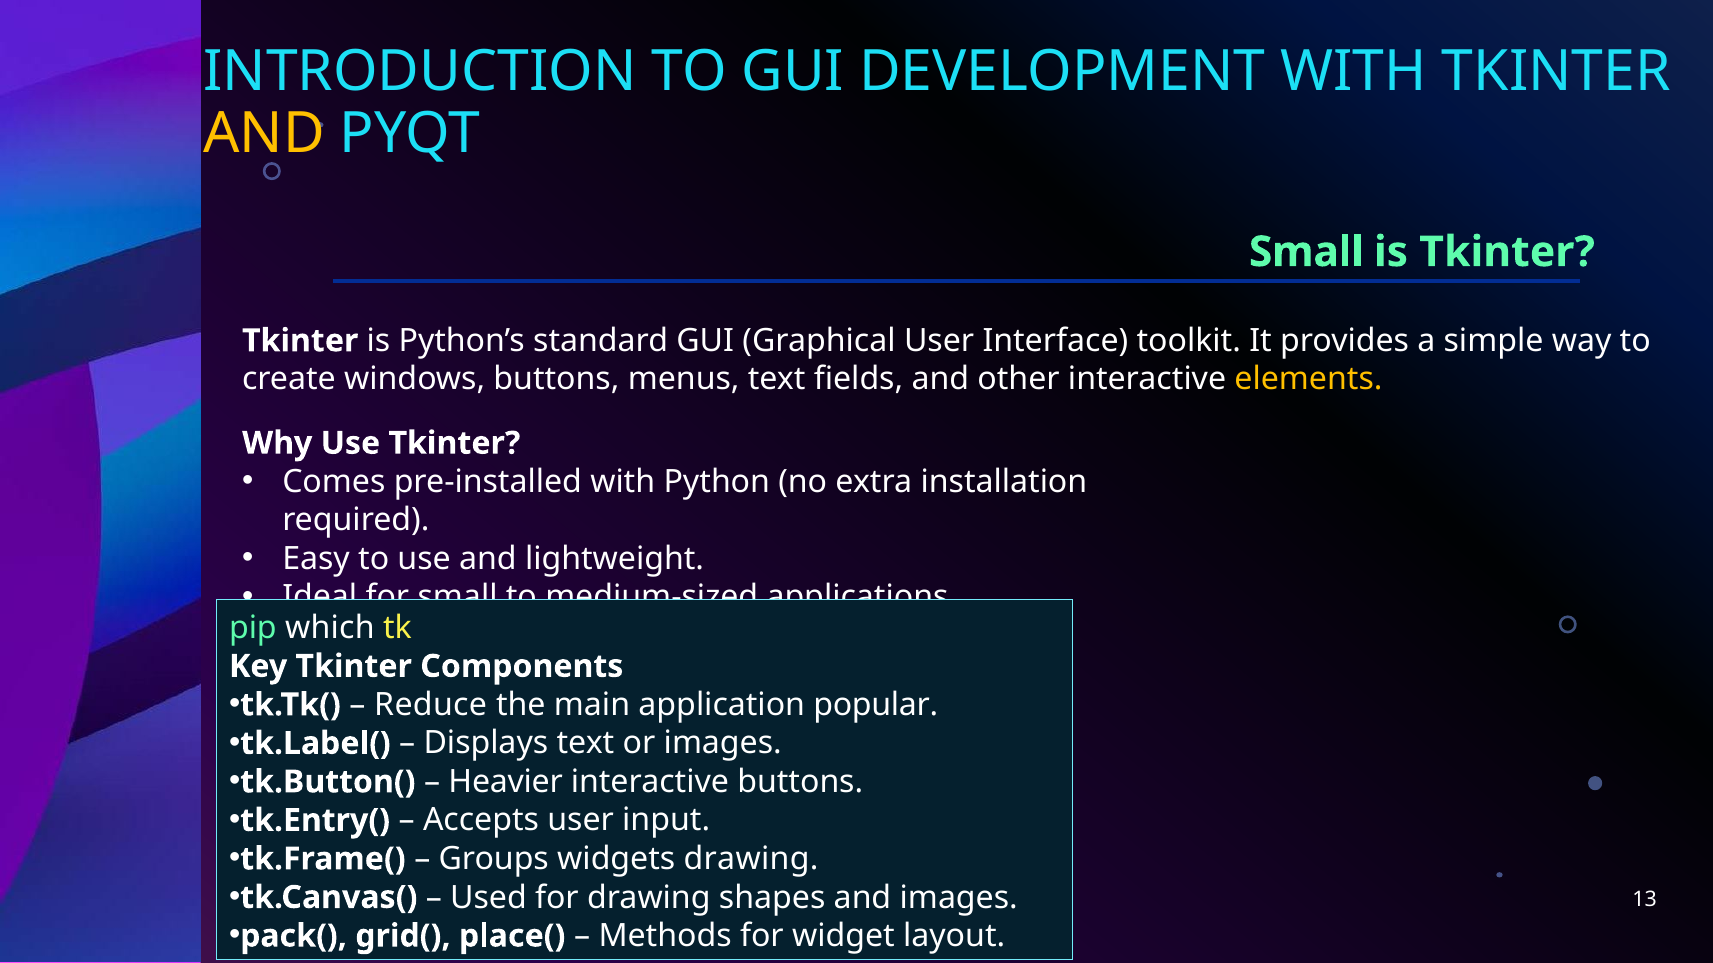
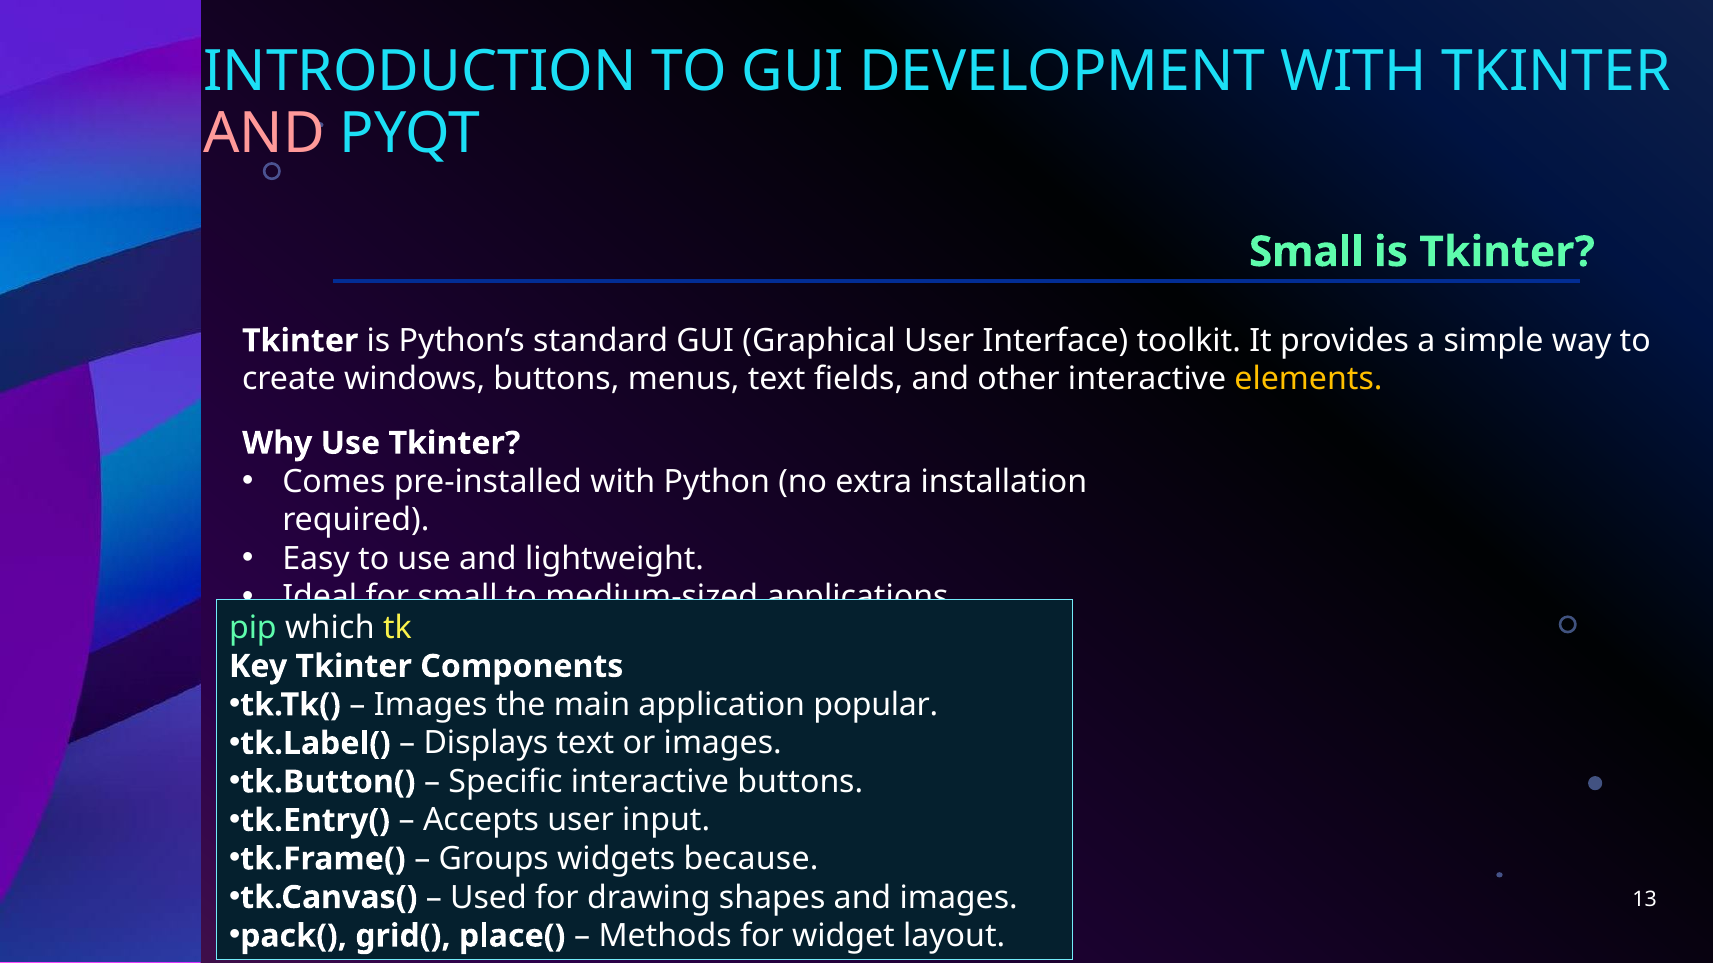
AND at (264, 134) colour: yellow -> pink
Reduce at (431, 705): Reduce -> Images
Heavier: Heavier -> Specific
widgets drawing: drawing -> because
